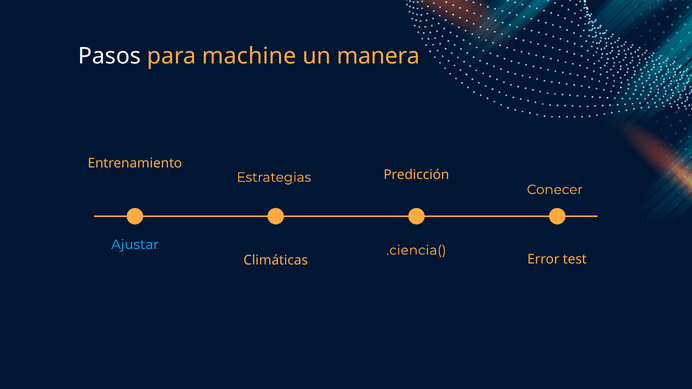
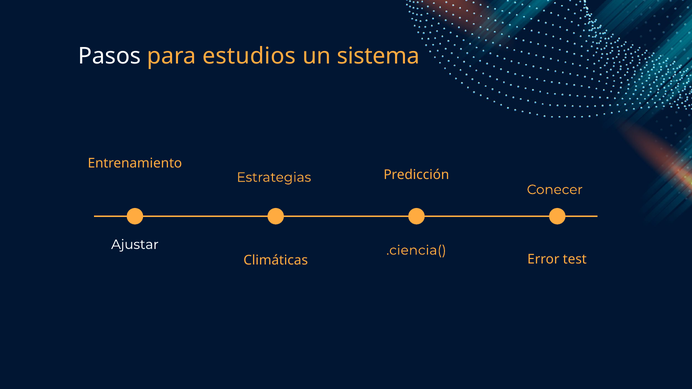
machine: machine -> estudios
manera: manera -> sistema
Ajustar colour: light blue -> white
